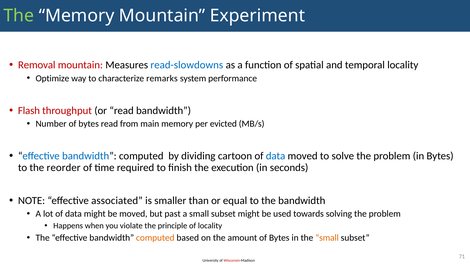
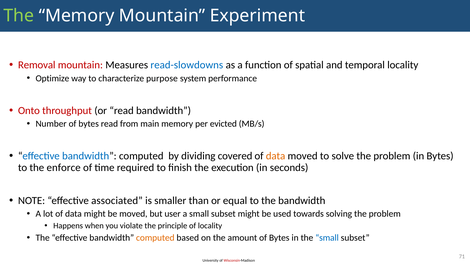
remarks: remarks -> purpose
Flash: Flash -> Onto
cartoon: cartoon -> covered
data at (276, 156) colour: blue -> orange
reorder: reorder -> enforce
past: past -> user
small at (327, 238) colour: orange -> blue
